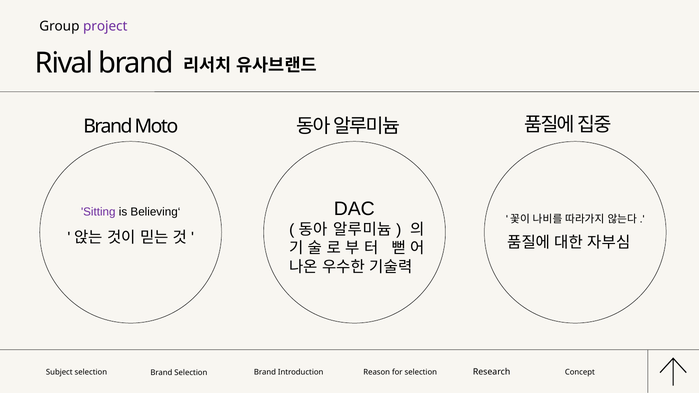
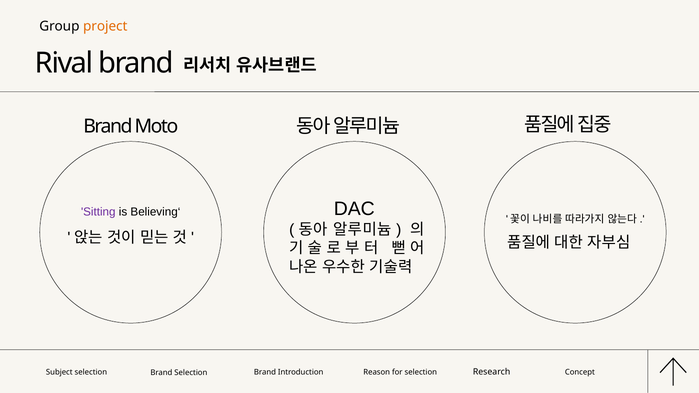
project colour: purple -> orange
